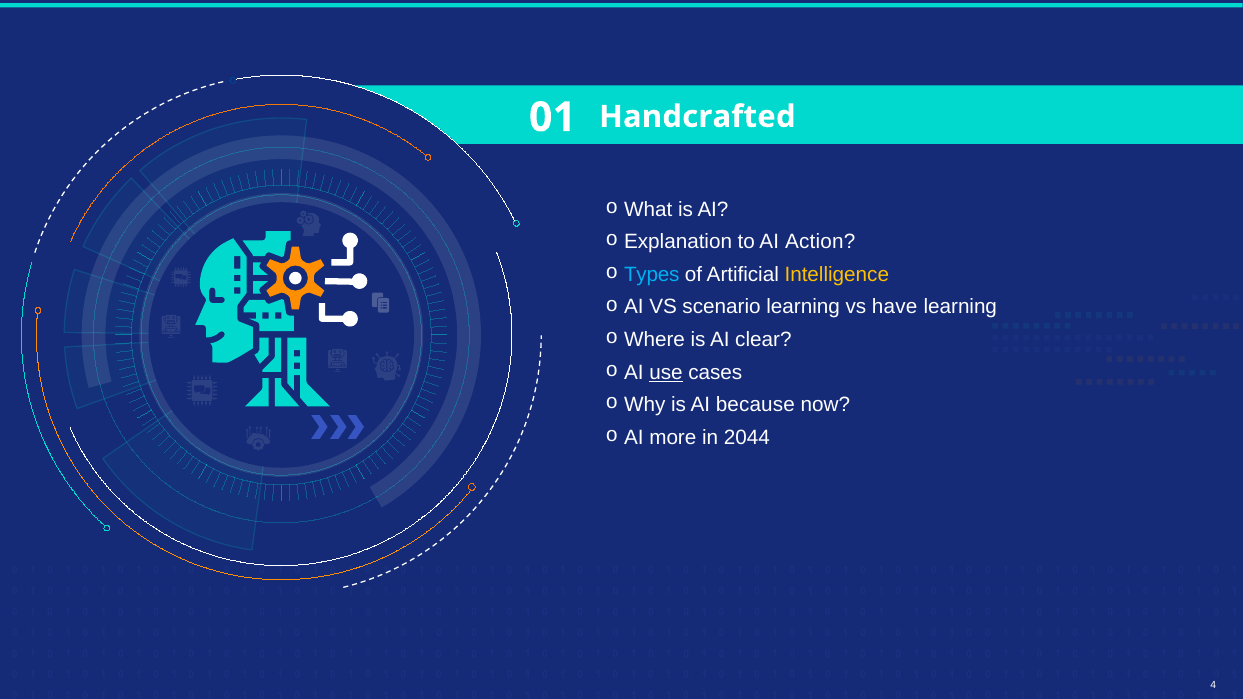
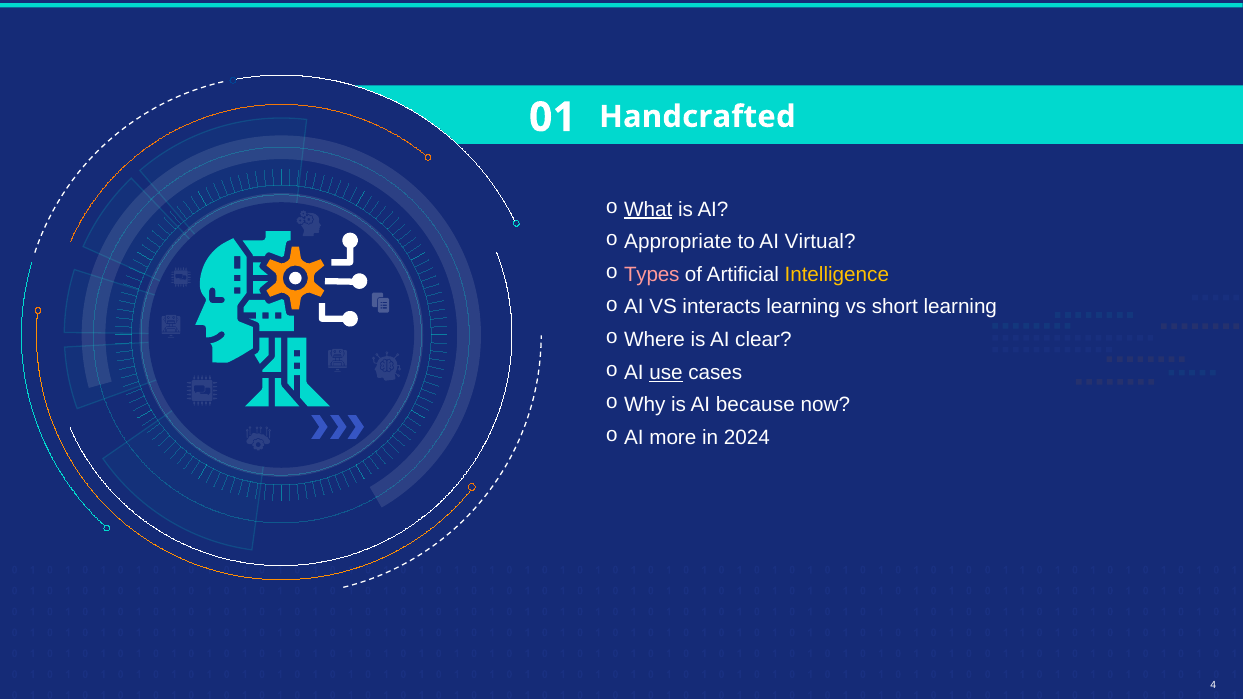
What underline: none -> present
Explanation: Explanation -> Appropriate
Action: Action -> Virtual
Types colour: light blue -> pink
scenario: scenario -> interacts
have: have -> short
2044: 2044 -> 2024
